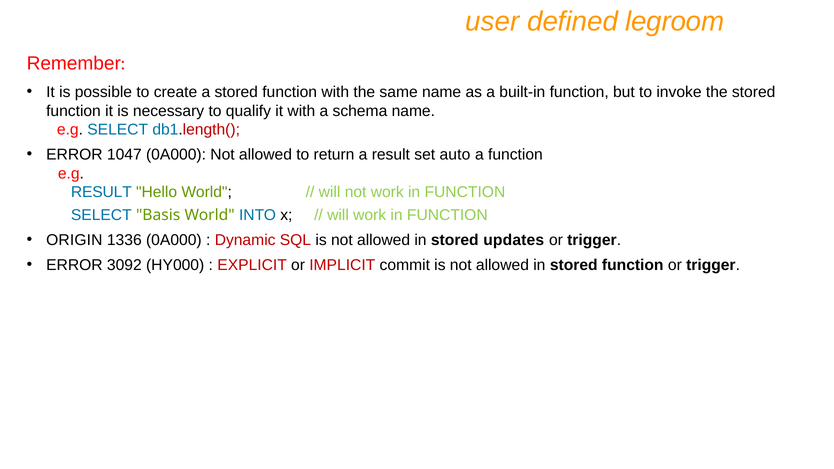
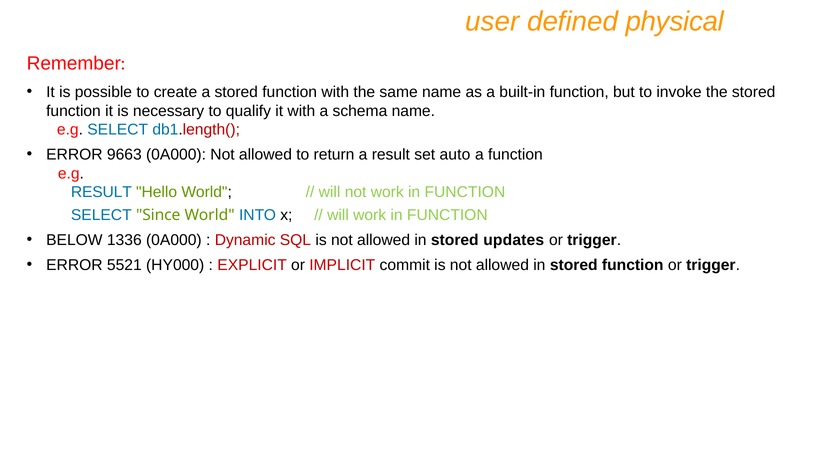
legroom: legroom -> physical
1047: 1047 -> 9663
Basis: Basis -> Since
ORIGIN: ORIGIN -> BELOW
3092: 3092 -> 5521
